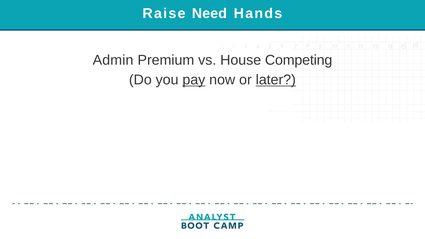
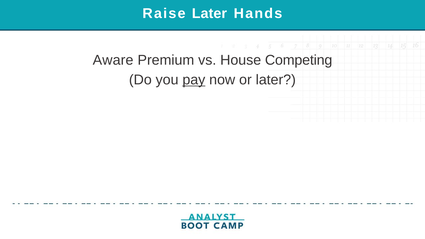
Raise Need: Need -> Later
Admin: Admin -> Aware
later at (276, 80) underline: present -> none
